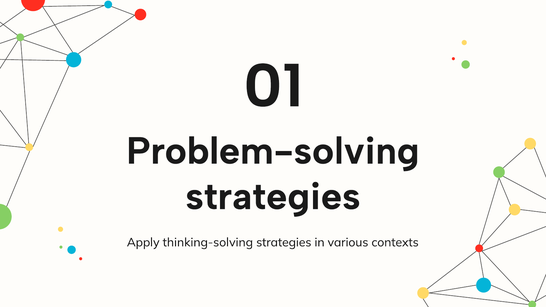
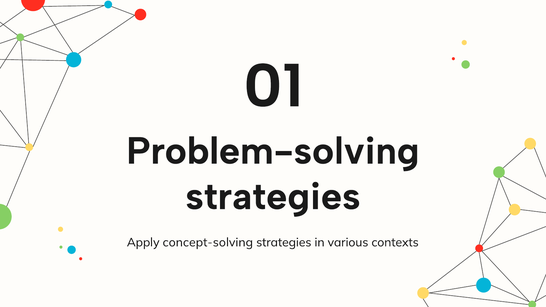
thinking-solving: thinking-solving -> concept-solving
